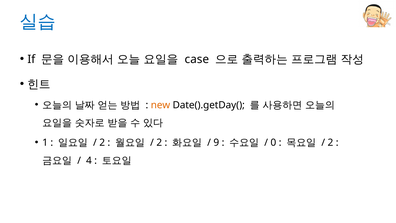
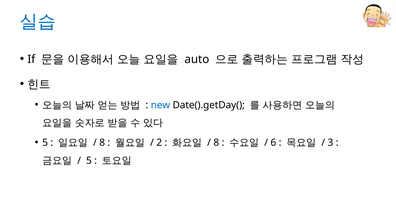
case: case -> auto
new colour: orange -> blue
1 at (45, 143): 1 -> 5
2 at (102, 143): 2 -> 8
9 at (216, 143): 9 -> 8
0: 0 -> 6
2 at (330, 143): 2 -> 3
4 at (89, 160): 4 -> 5
